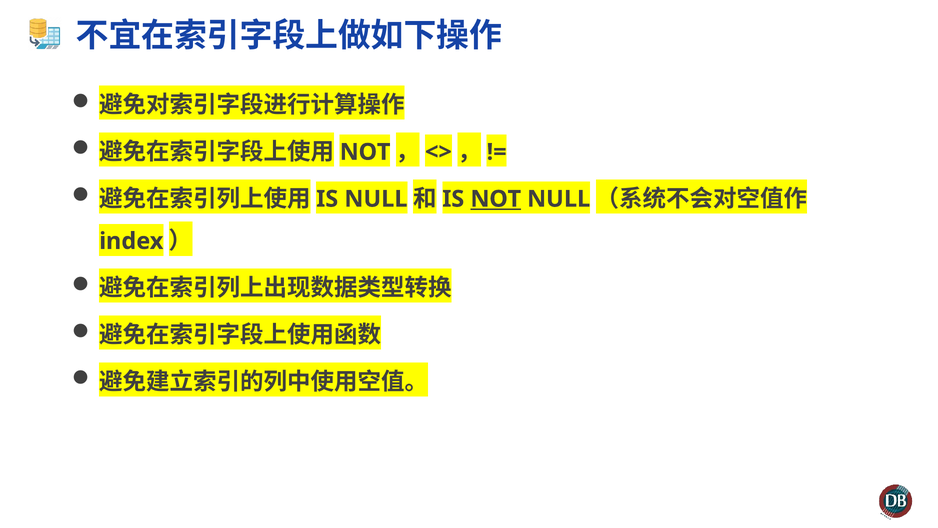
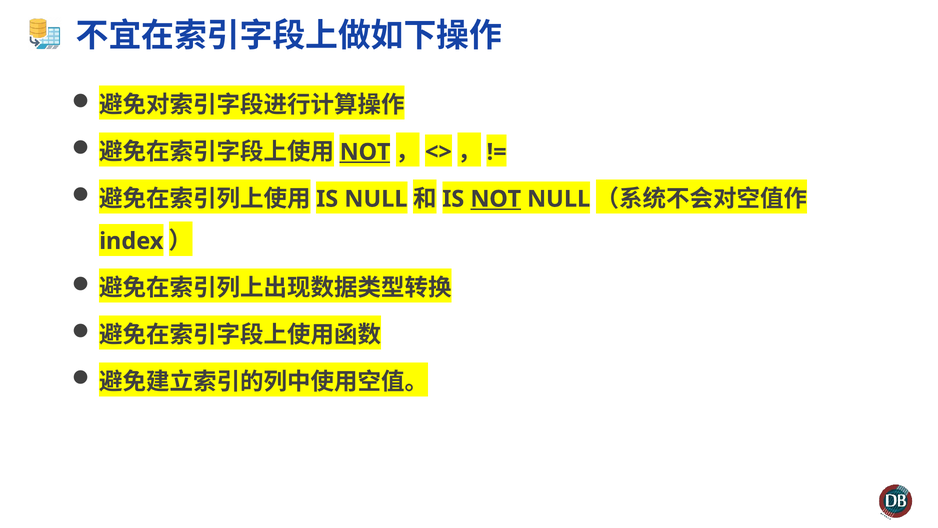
NOT at (365, 152) underline: none -> present
